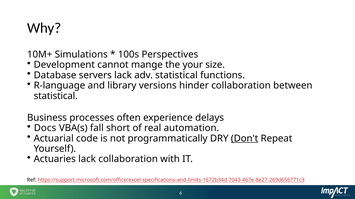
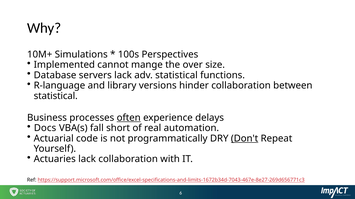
Development: Development -> Implemented
your: your -> over
often underline: none -> present
